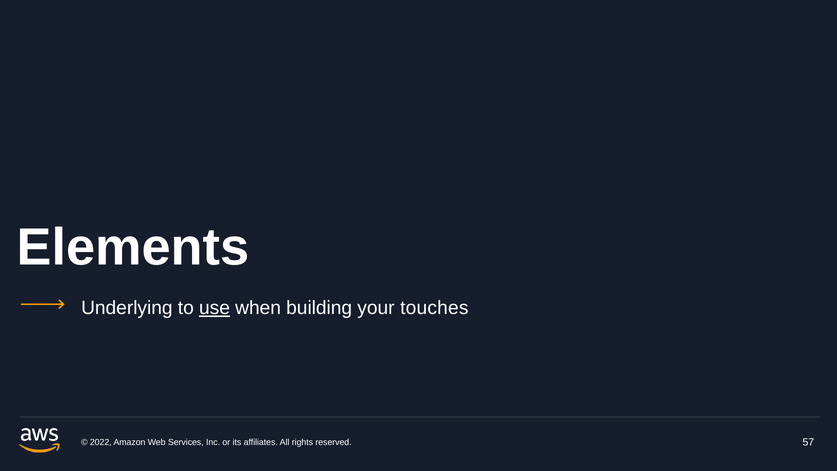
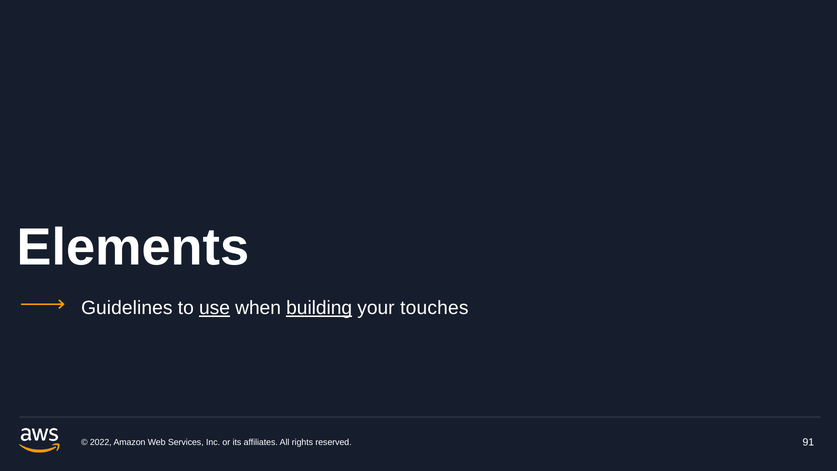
Underlying: Underlying -> Guidelines
building underline: none -> present
57: 57 -> 91
